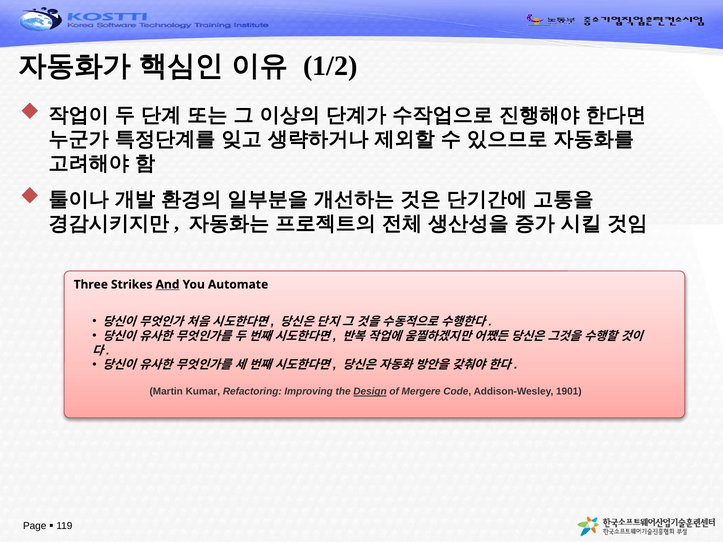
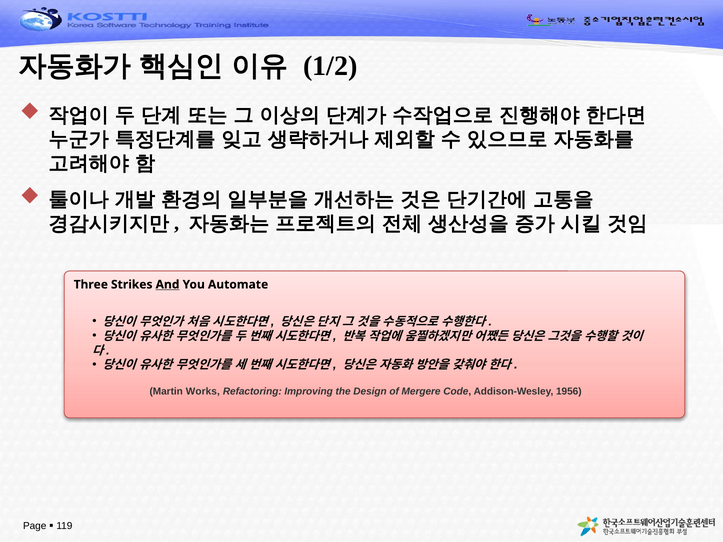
Kumar: Kumar -> Works
Design underline: present -> none
1901: 1901 -> 1956
